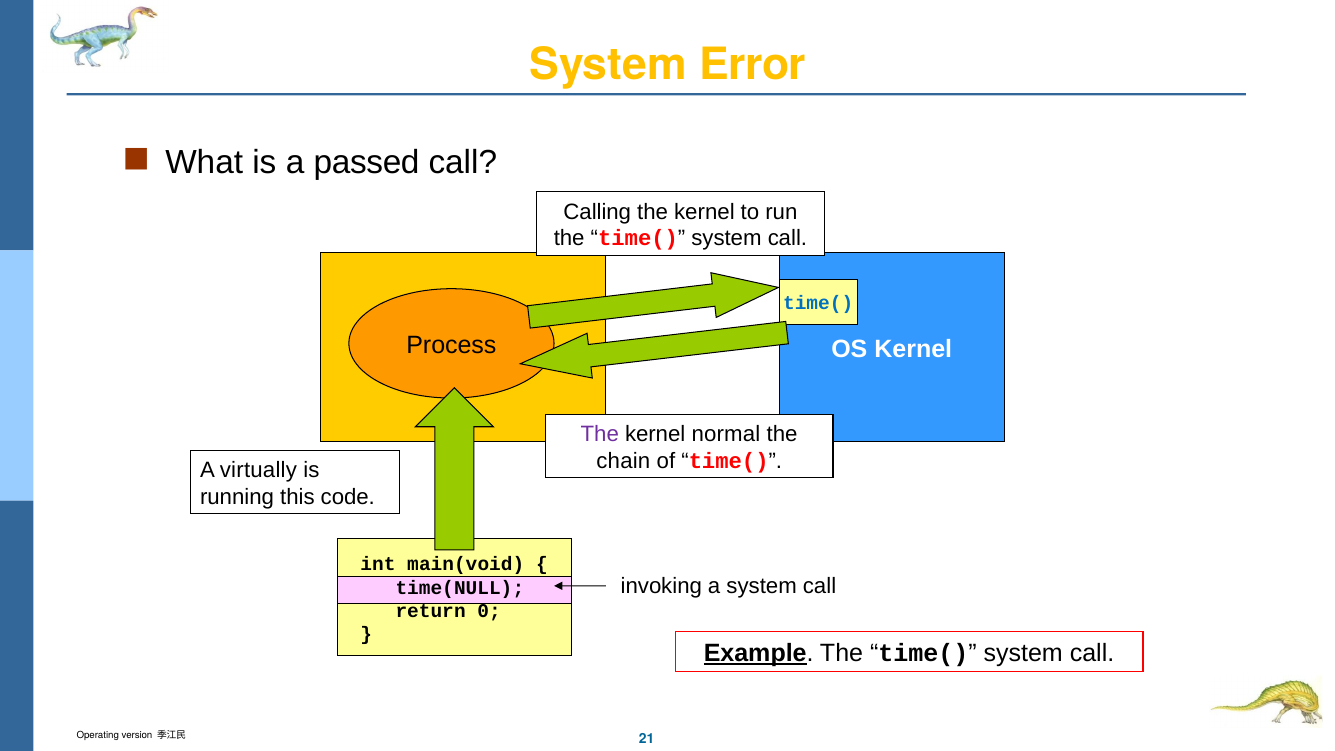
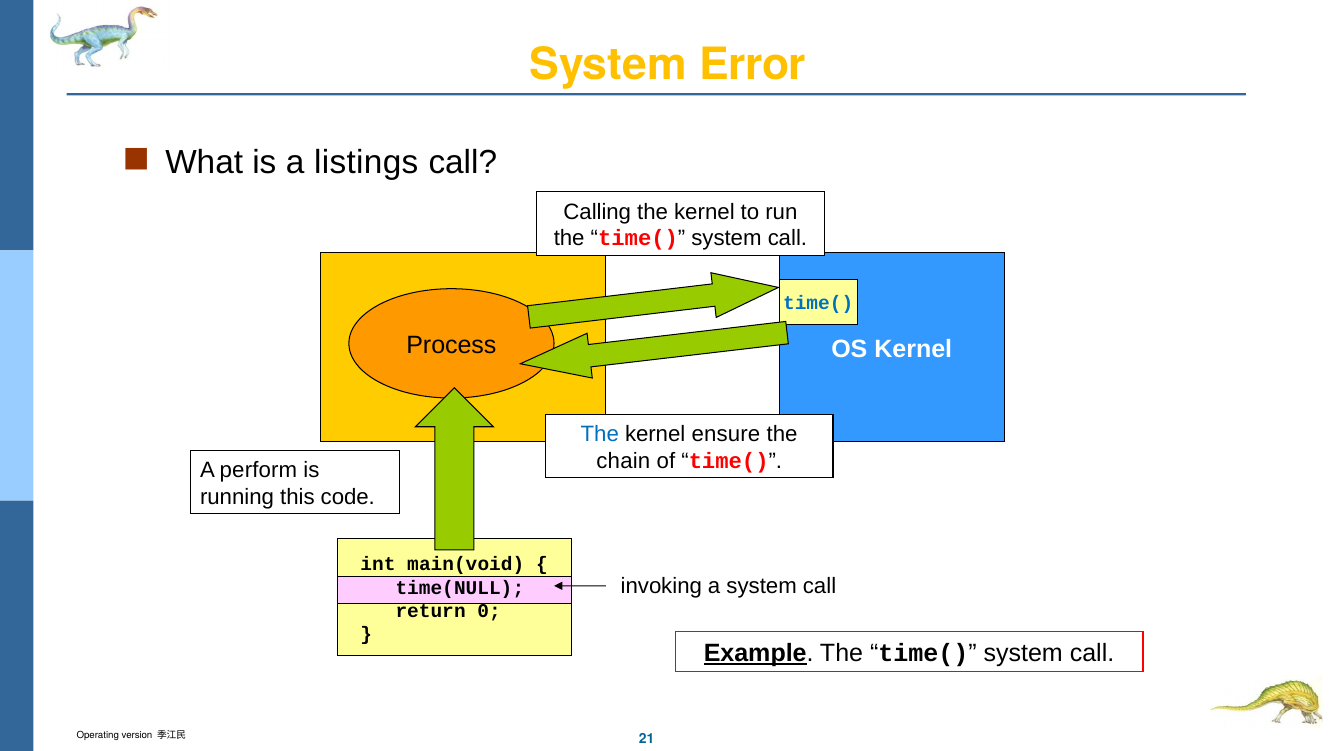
passed: passed -> listings
The at (600, 435) colour: purple -> blue
normal: normal -> ensure
virtually: virtually -> perform
